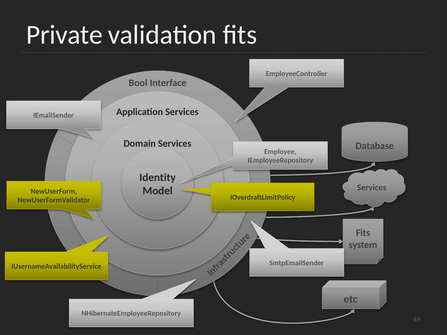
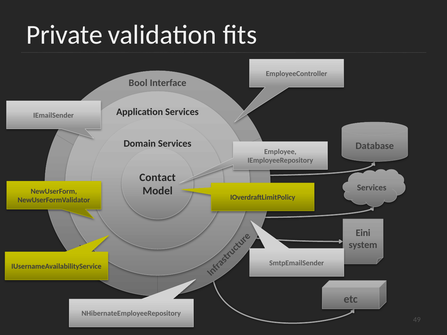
Identity: Identity -> Contact
Fits at (363, 233): Fits -> Eini
